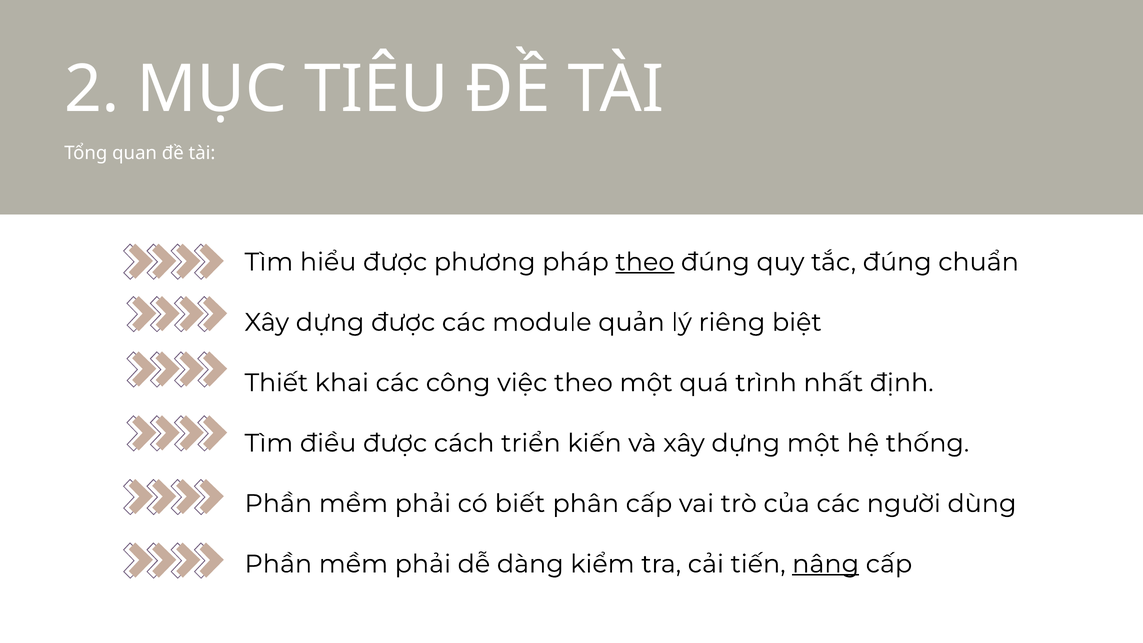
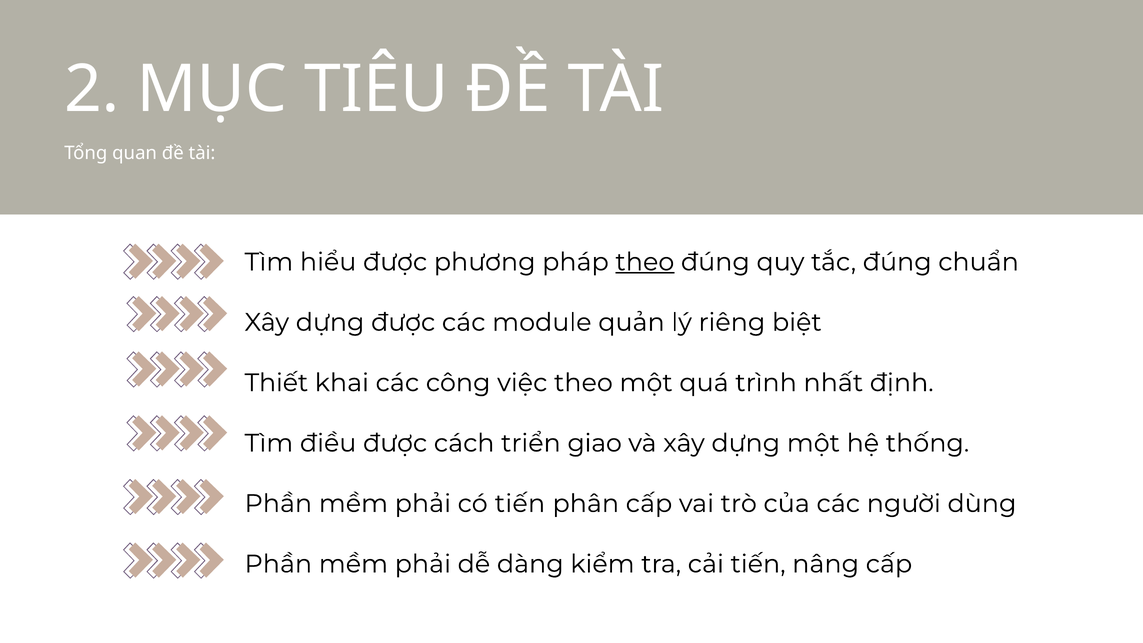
kiến: kiến -> giao
có biết: biết -> tiến
nâng underline: present -> none
